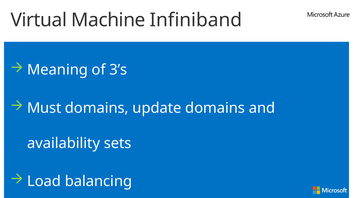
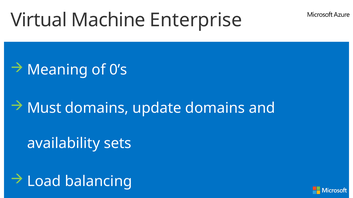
Infiniband: Infiniband -> Enterprise
3’s: 3’s -> 0’s
